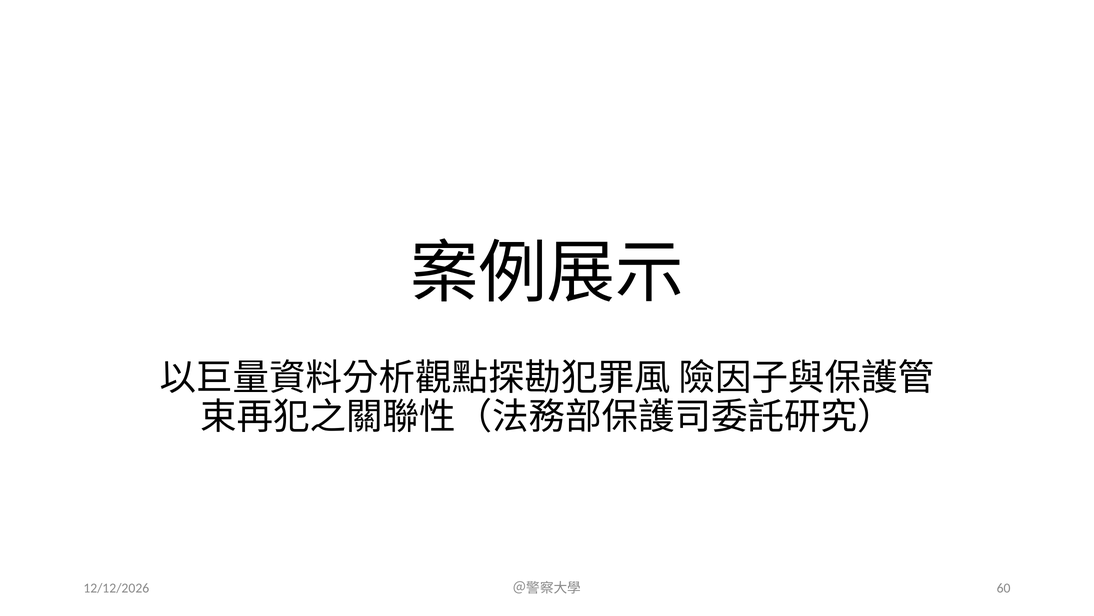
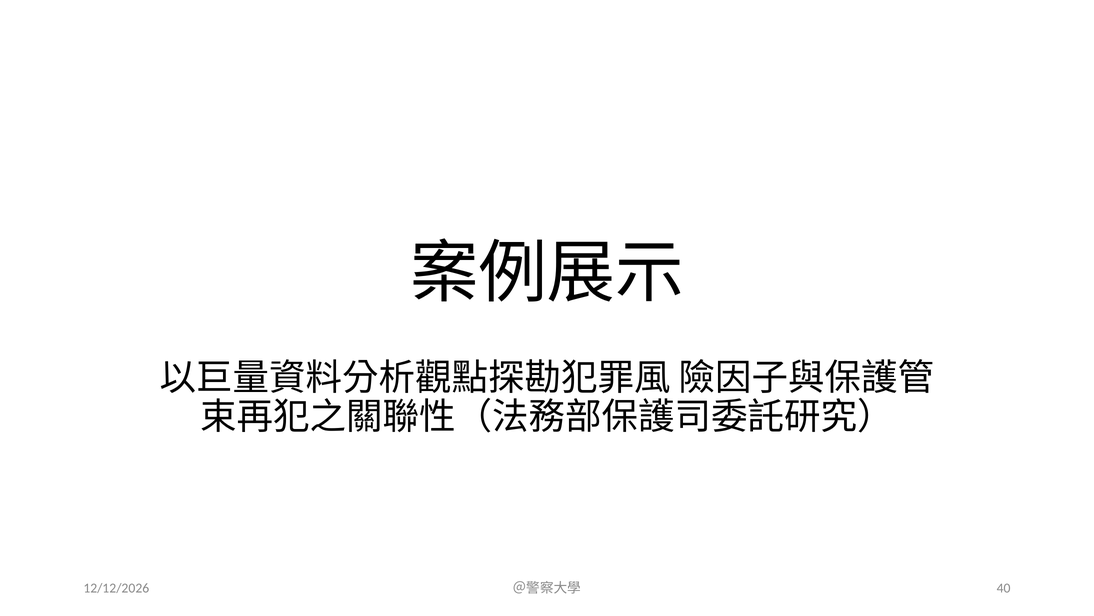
60: 60 -> 40
